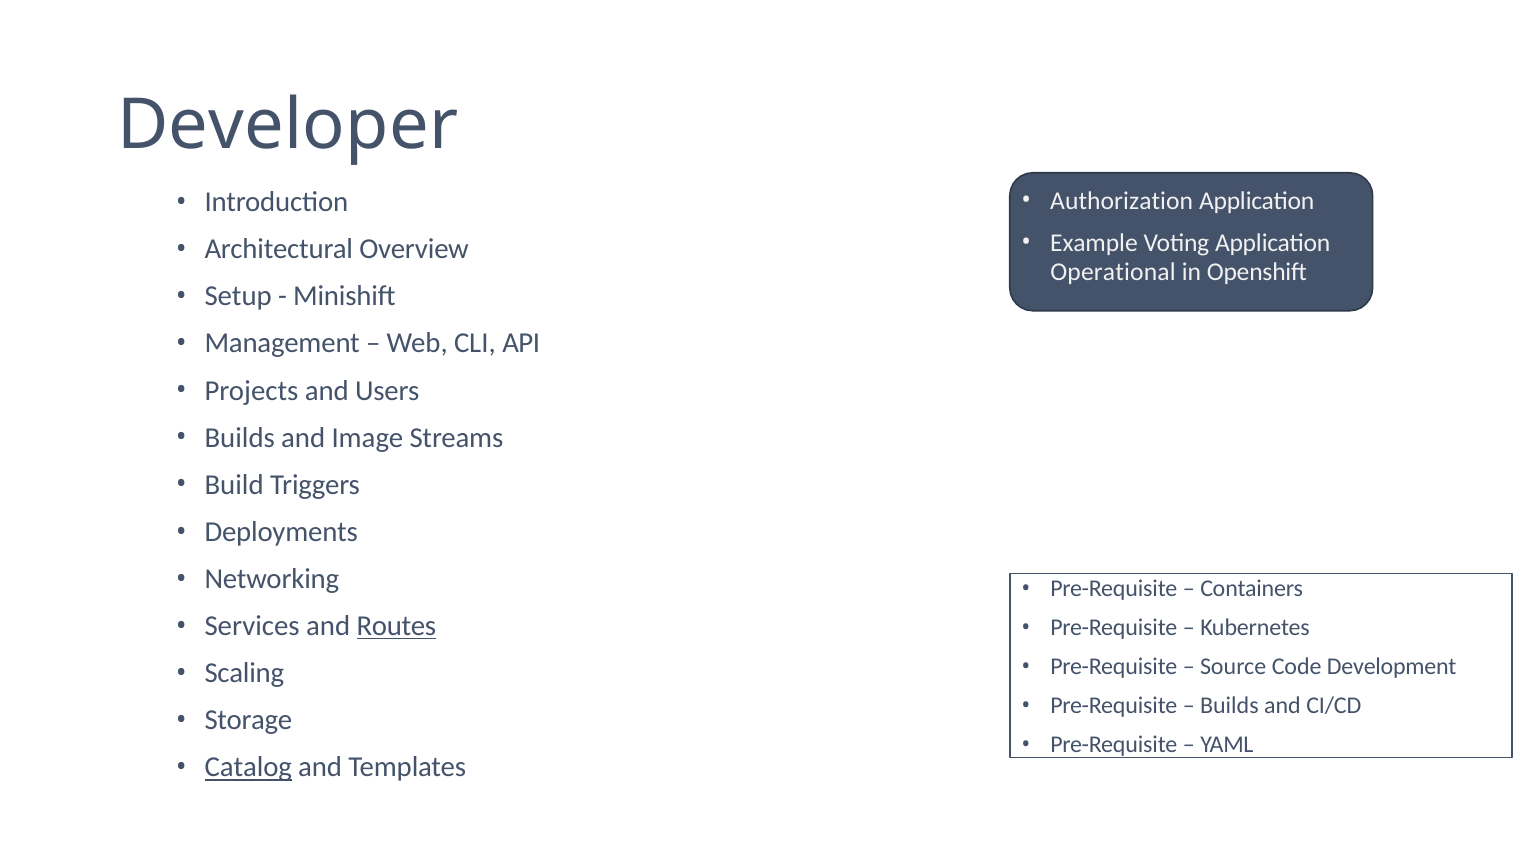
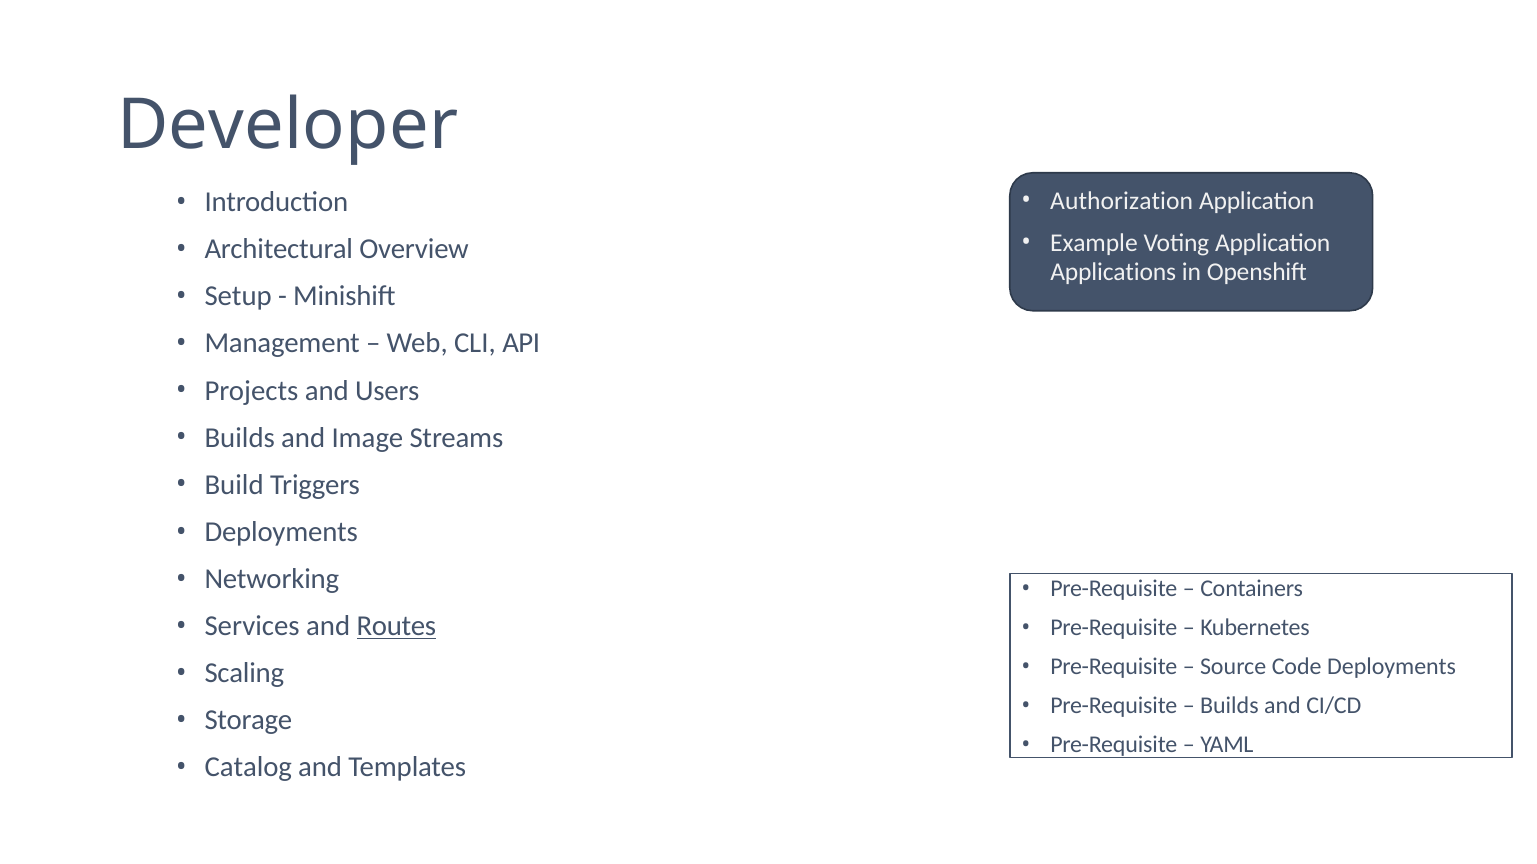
Operational: Operational -> Applications
Code Development: Development -> Deployments
Catalog underline: present -> none
